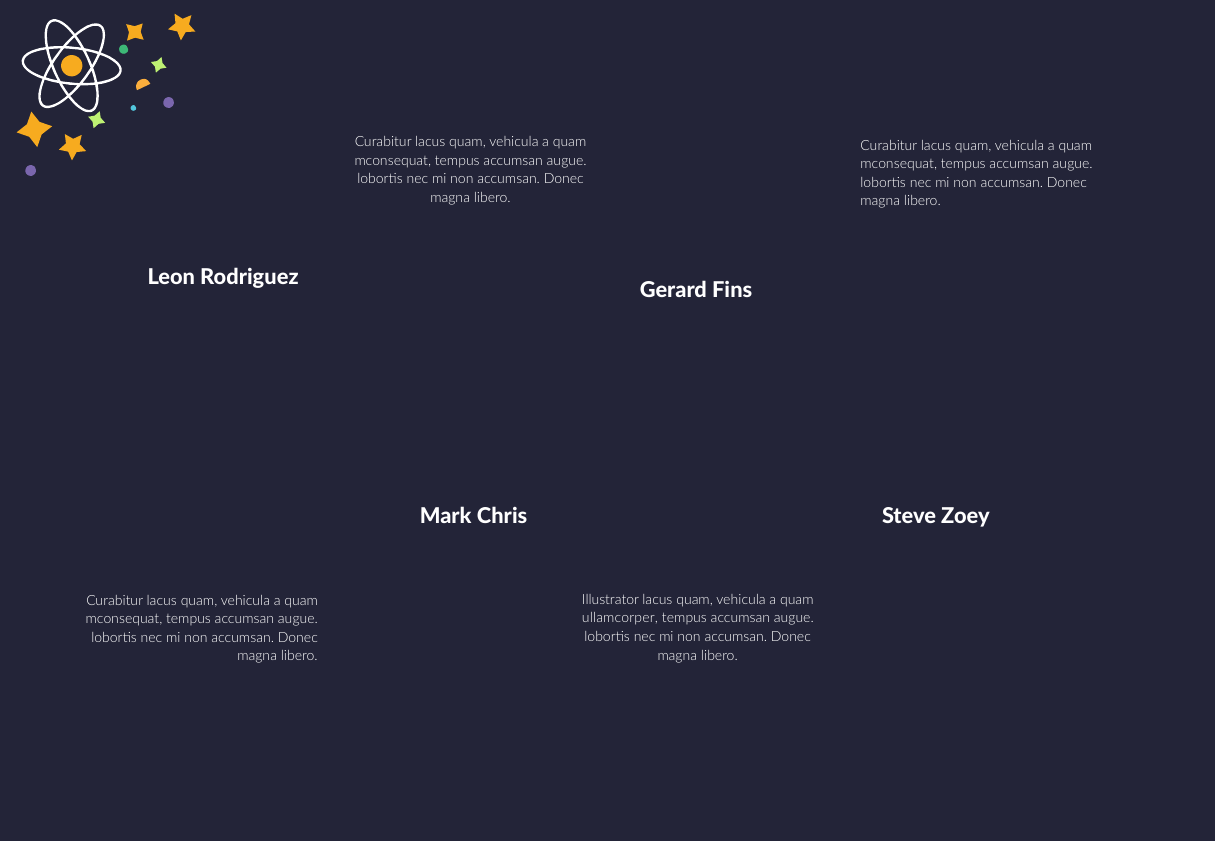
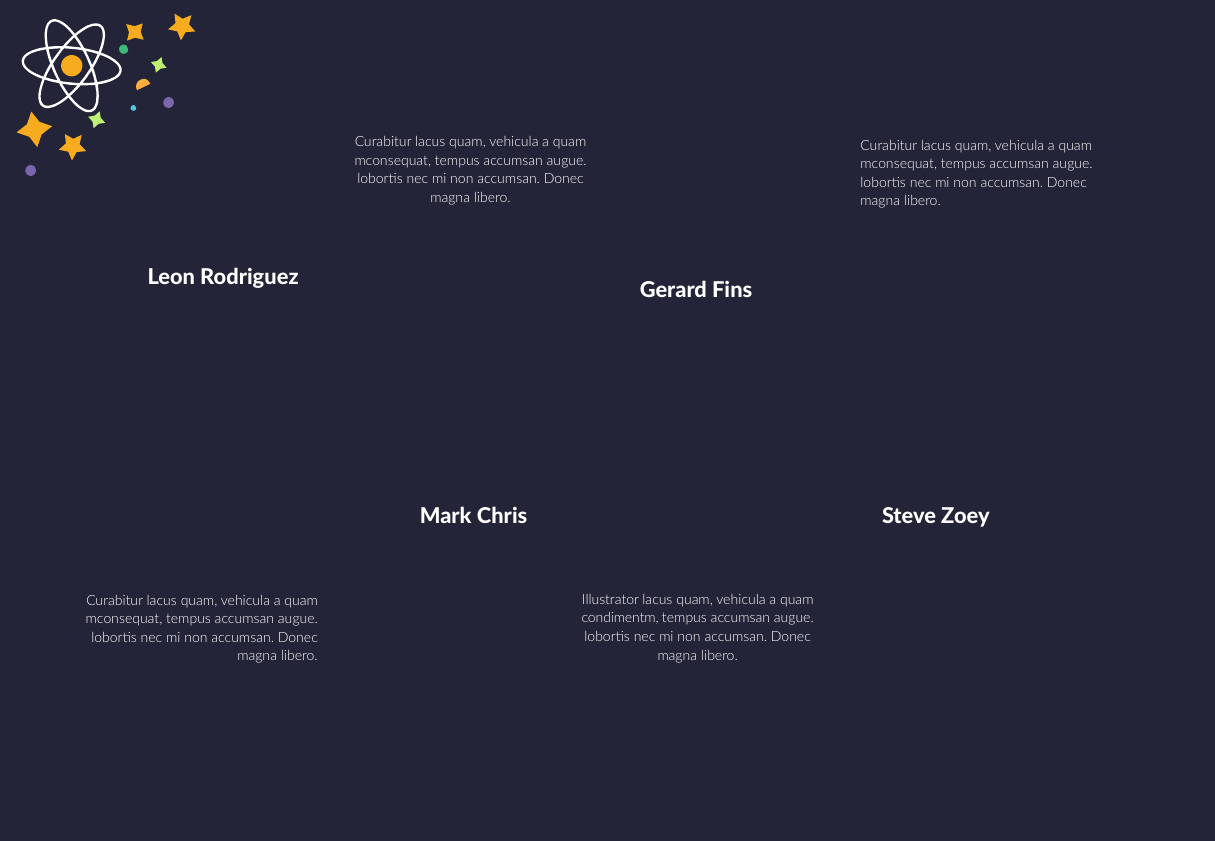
ullamcorper: ullamcorper -> condimentm
